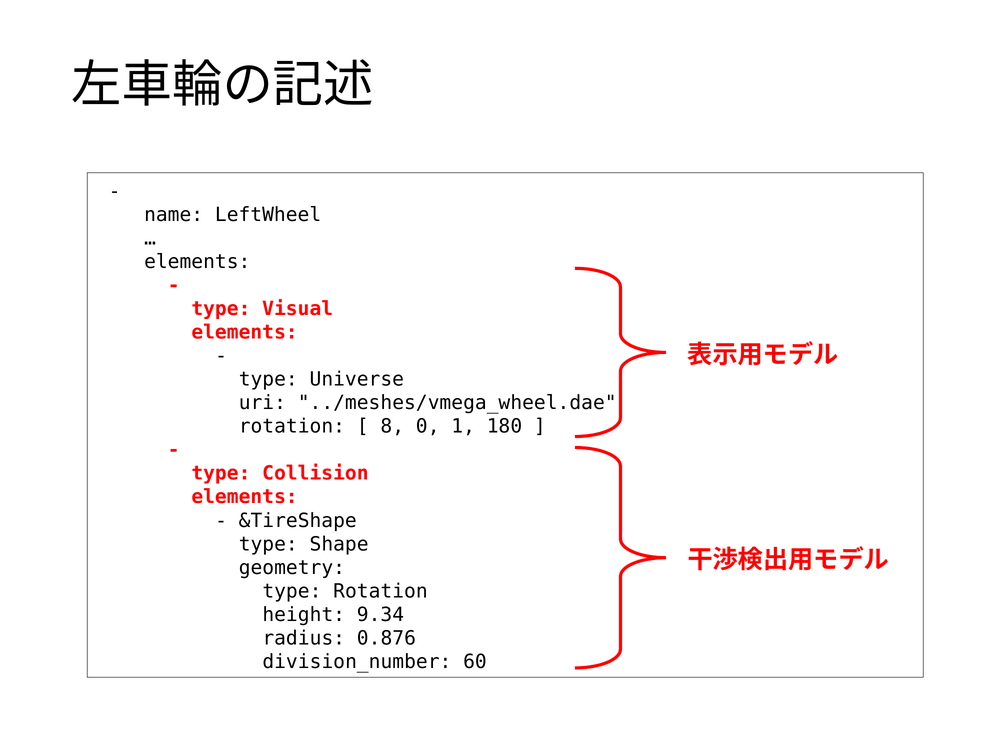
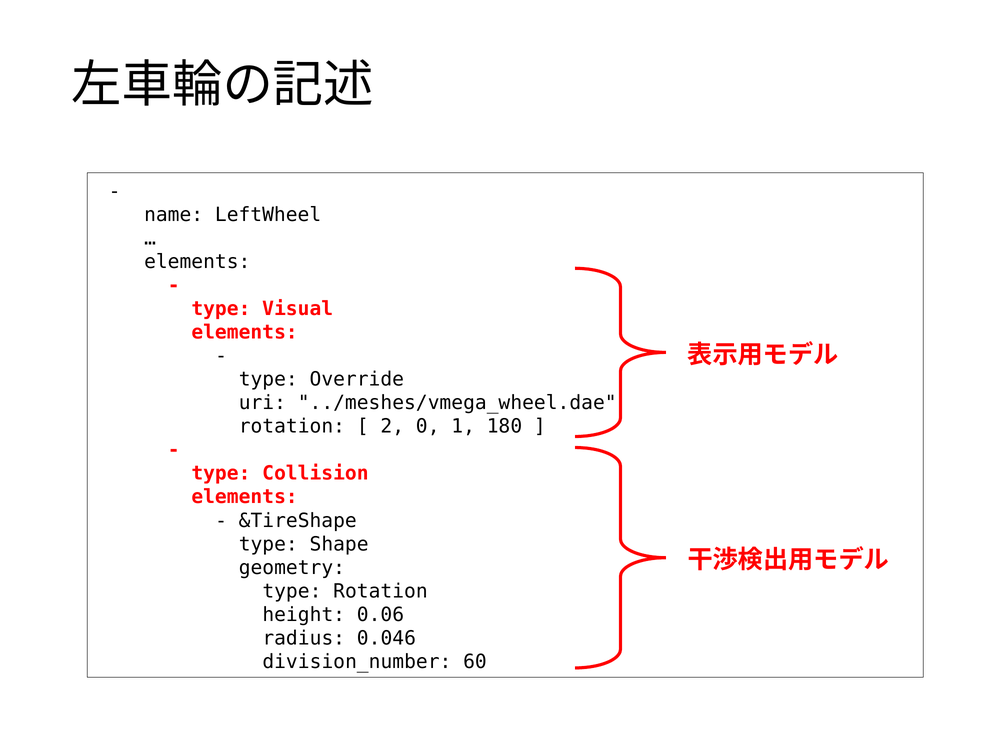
Universe: Universe -> Override
8: 8 -> 2
9.34: 9.34 -> 0.06
0.876: 0.876 -> 0.046
